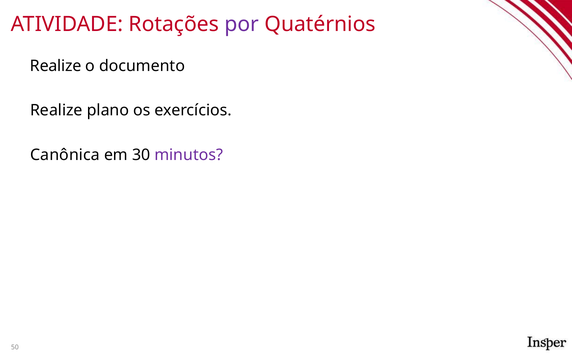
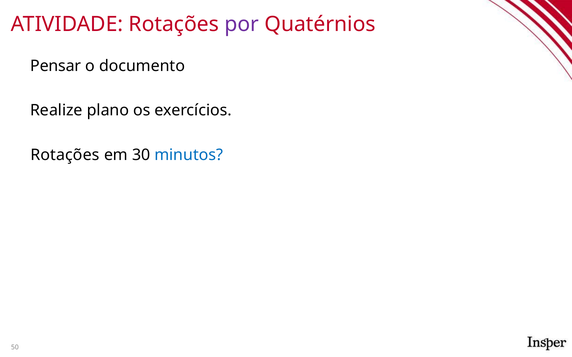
Realize at (56, 66): Realize -> Pensar
Canônica at (65, 155): Canônica -> Rotações
minutos colour: purple -> blue
